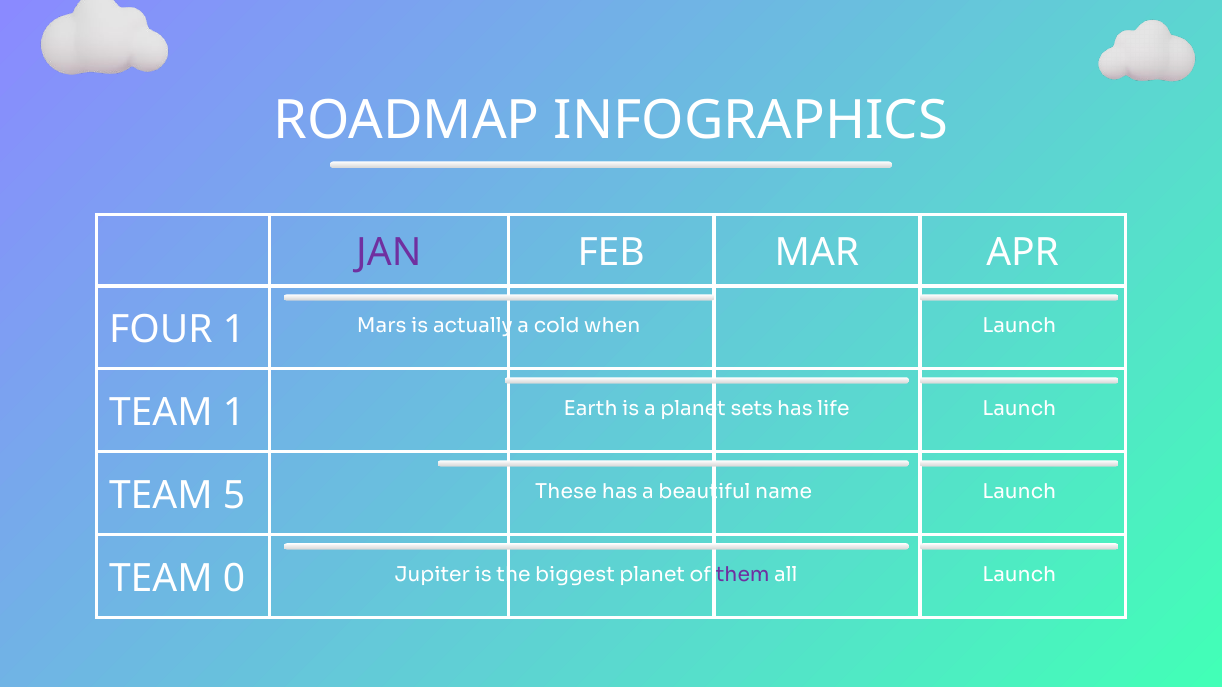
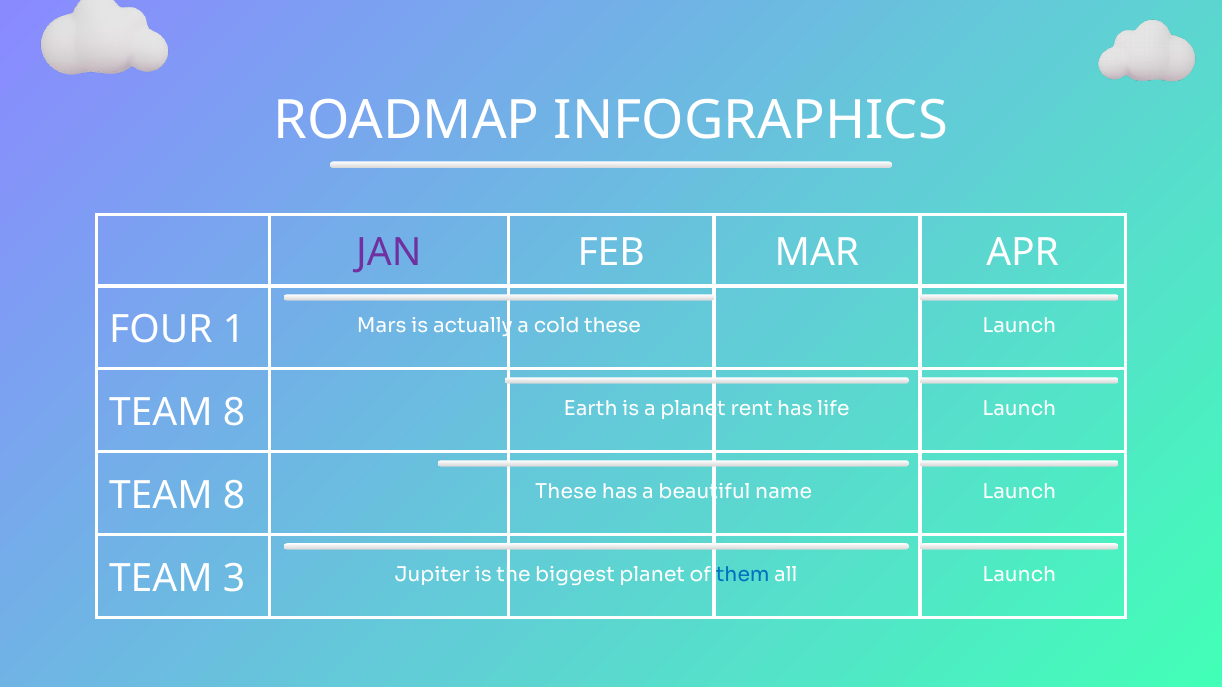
cold when: when -> these
1 at (234, 413): 1 -> 8
sets: sets -> rent
5 at (234, 496): 5 -> 8
0: 0 -> 3
them colour: purple -> blue
